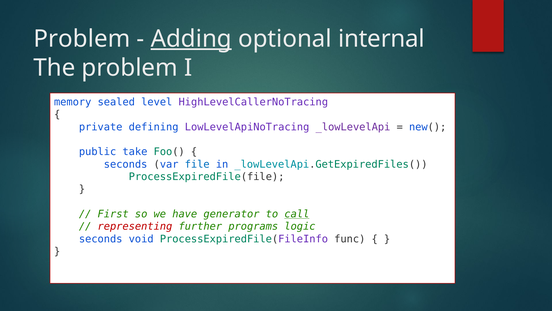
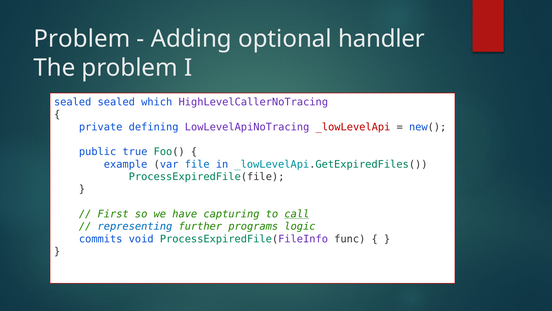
Adding underline: present -> none
internal: internal -> handler
memory at (73, 102): memory -> sealed
level: level -> which
_lowLevelApi colour: purple -> red
take: take -> true
seconds at (126, 164): seconds -> example
generator: generator -> capturing
representing colour: red -> blue
seconds at (101, 239): seconds -> commits
